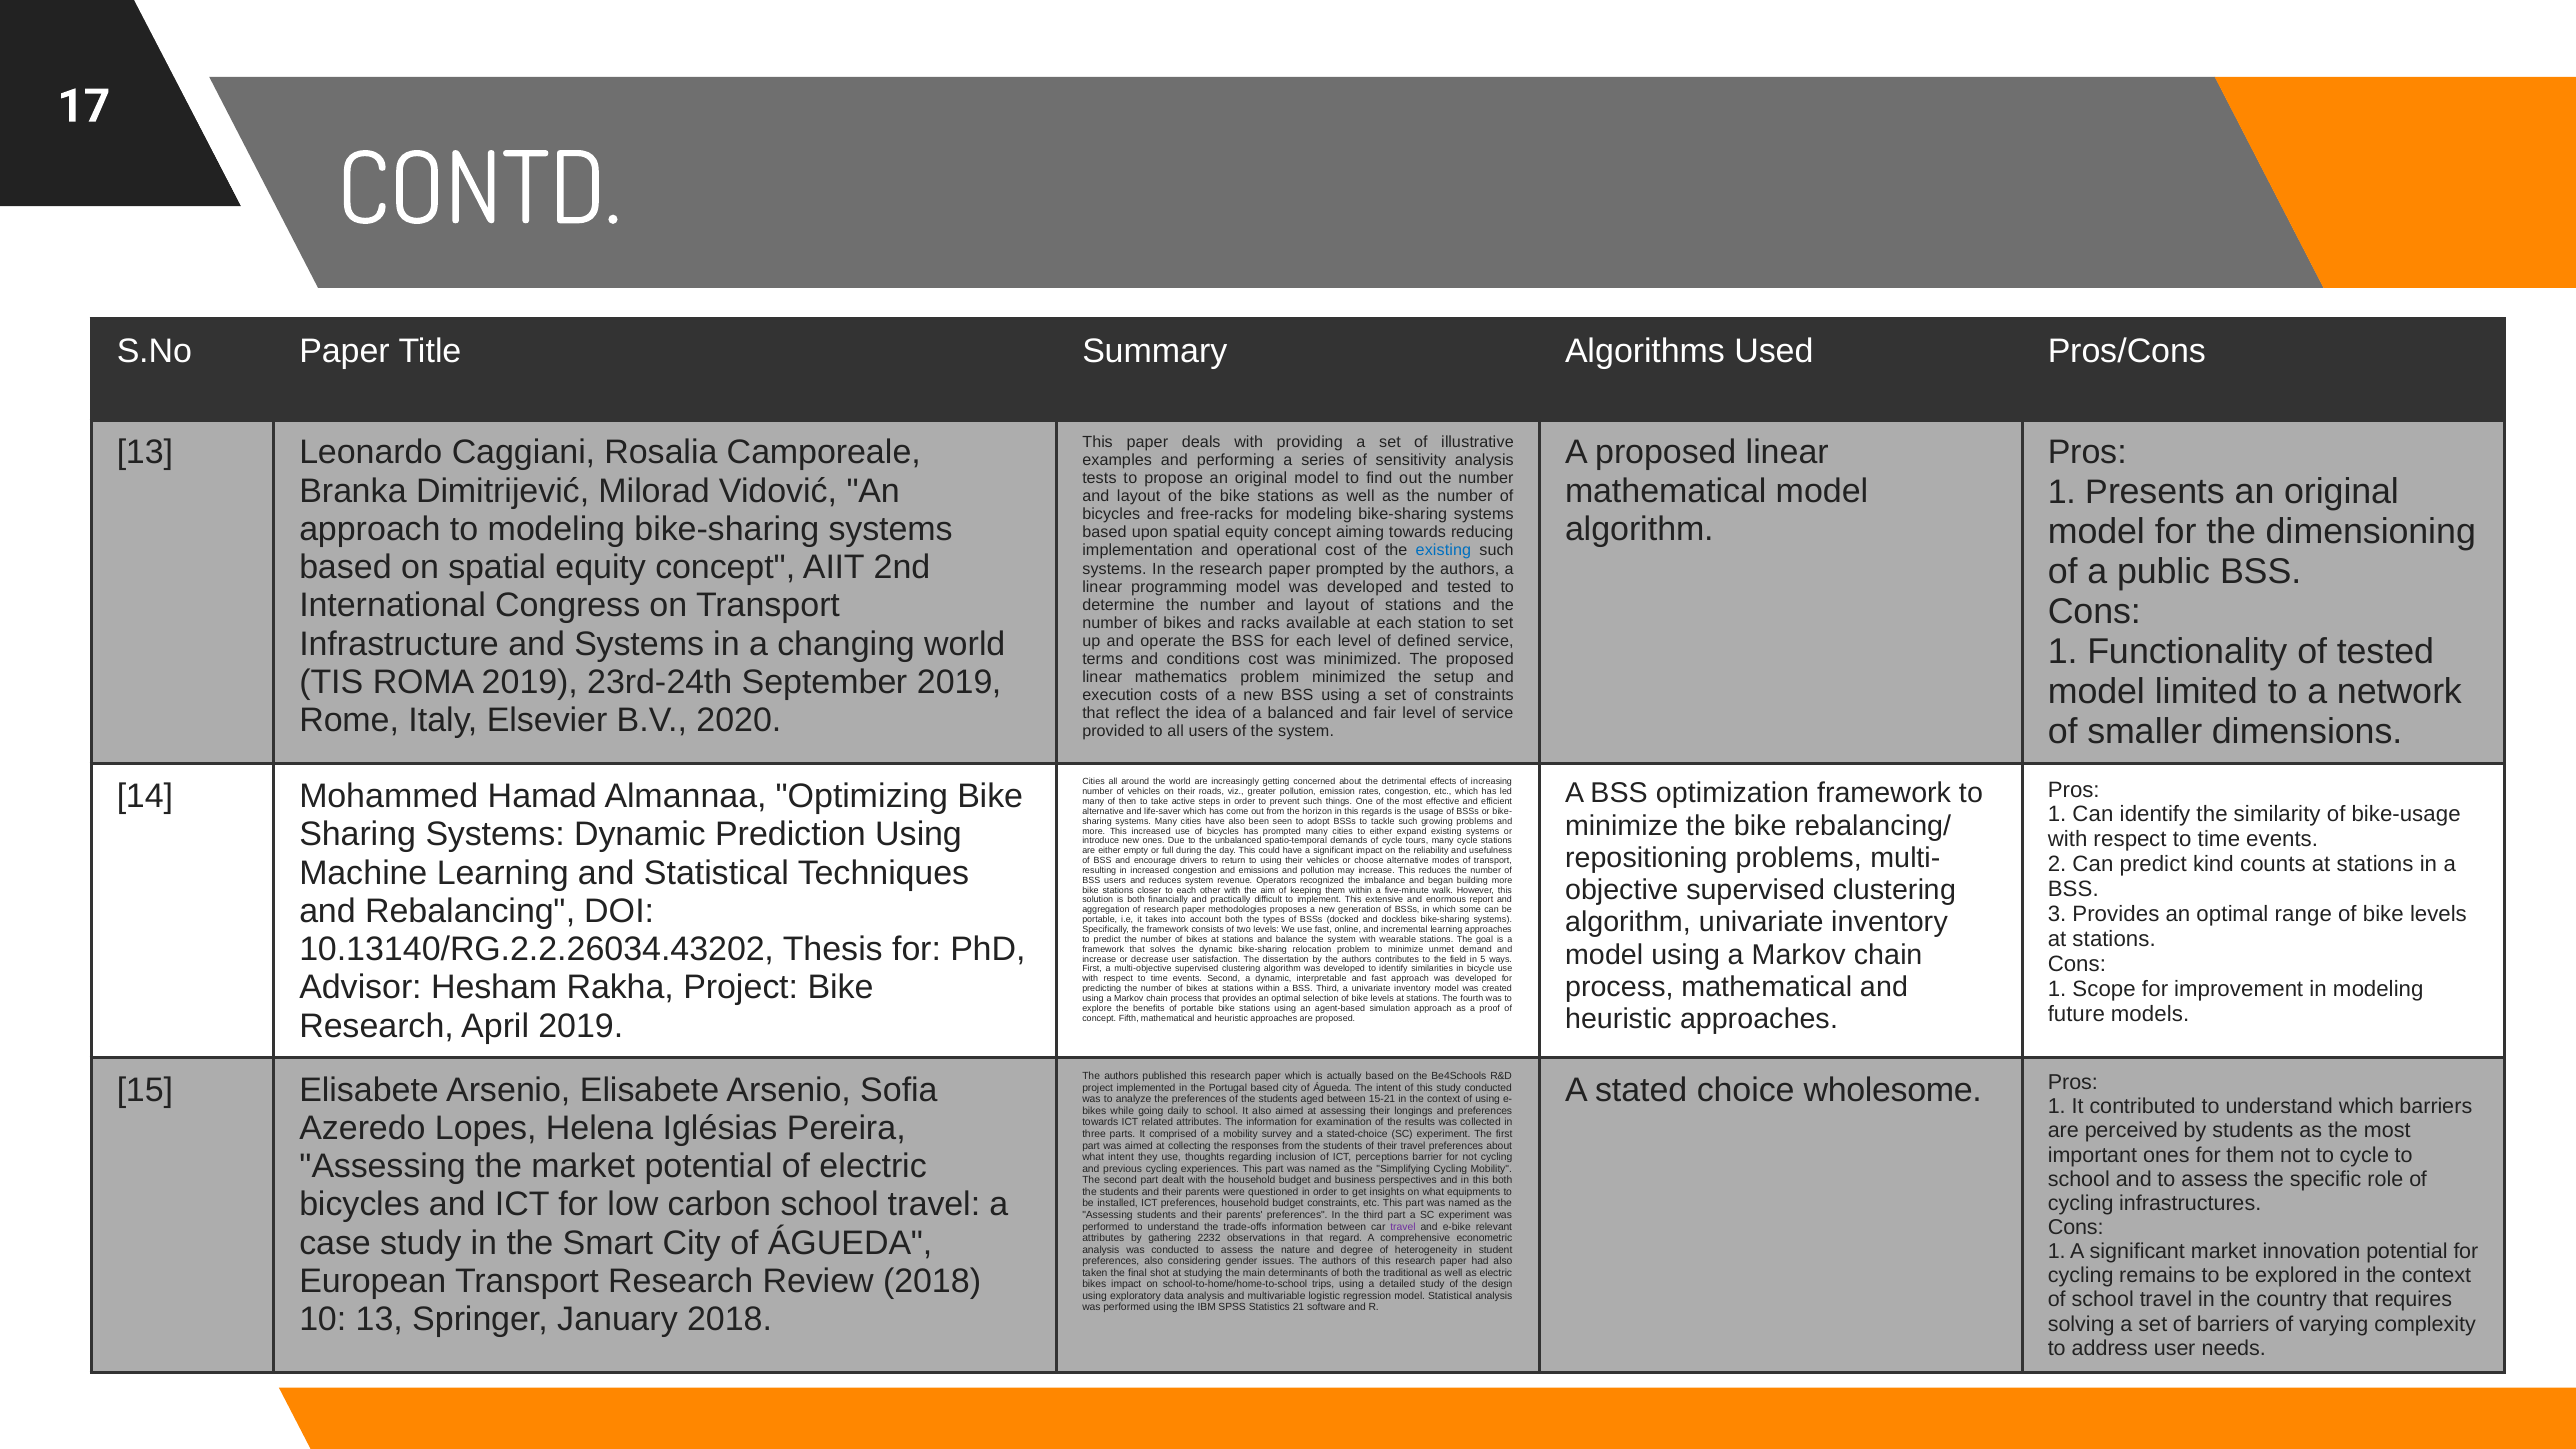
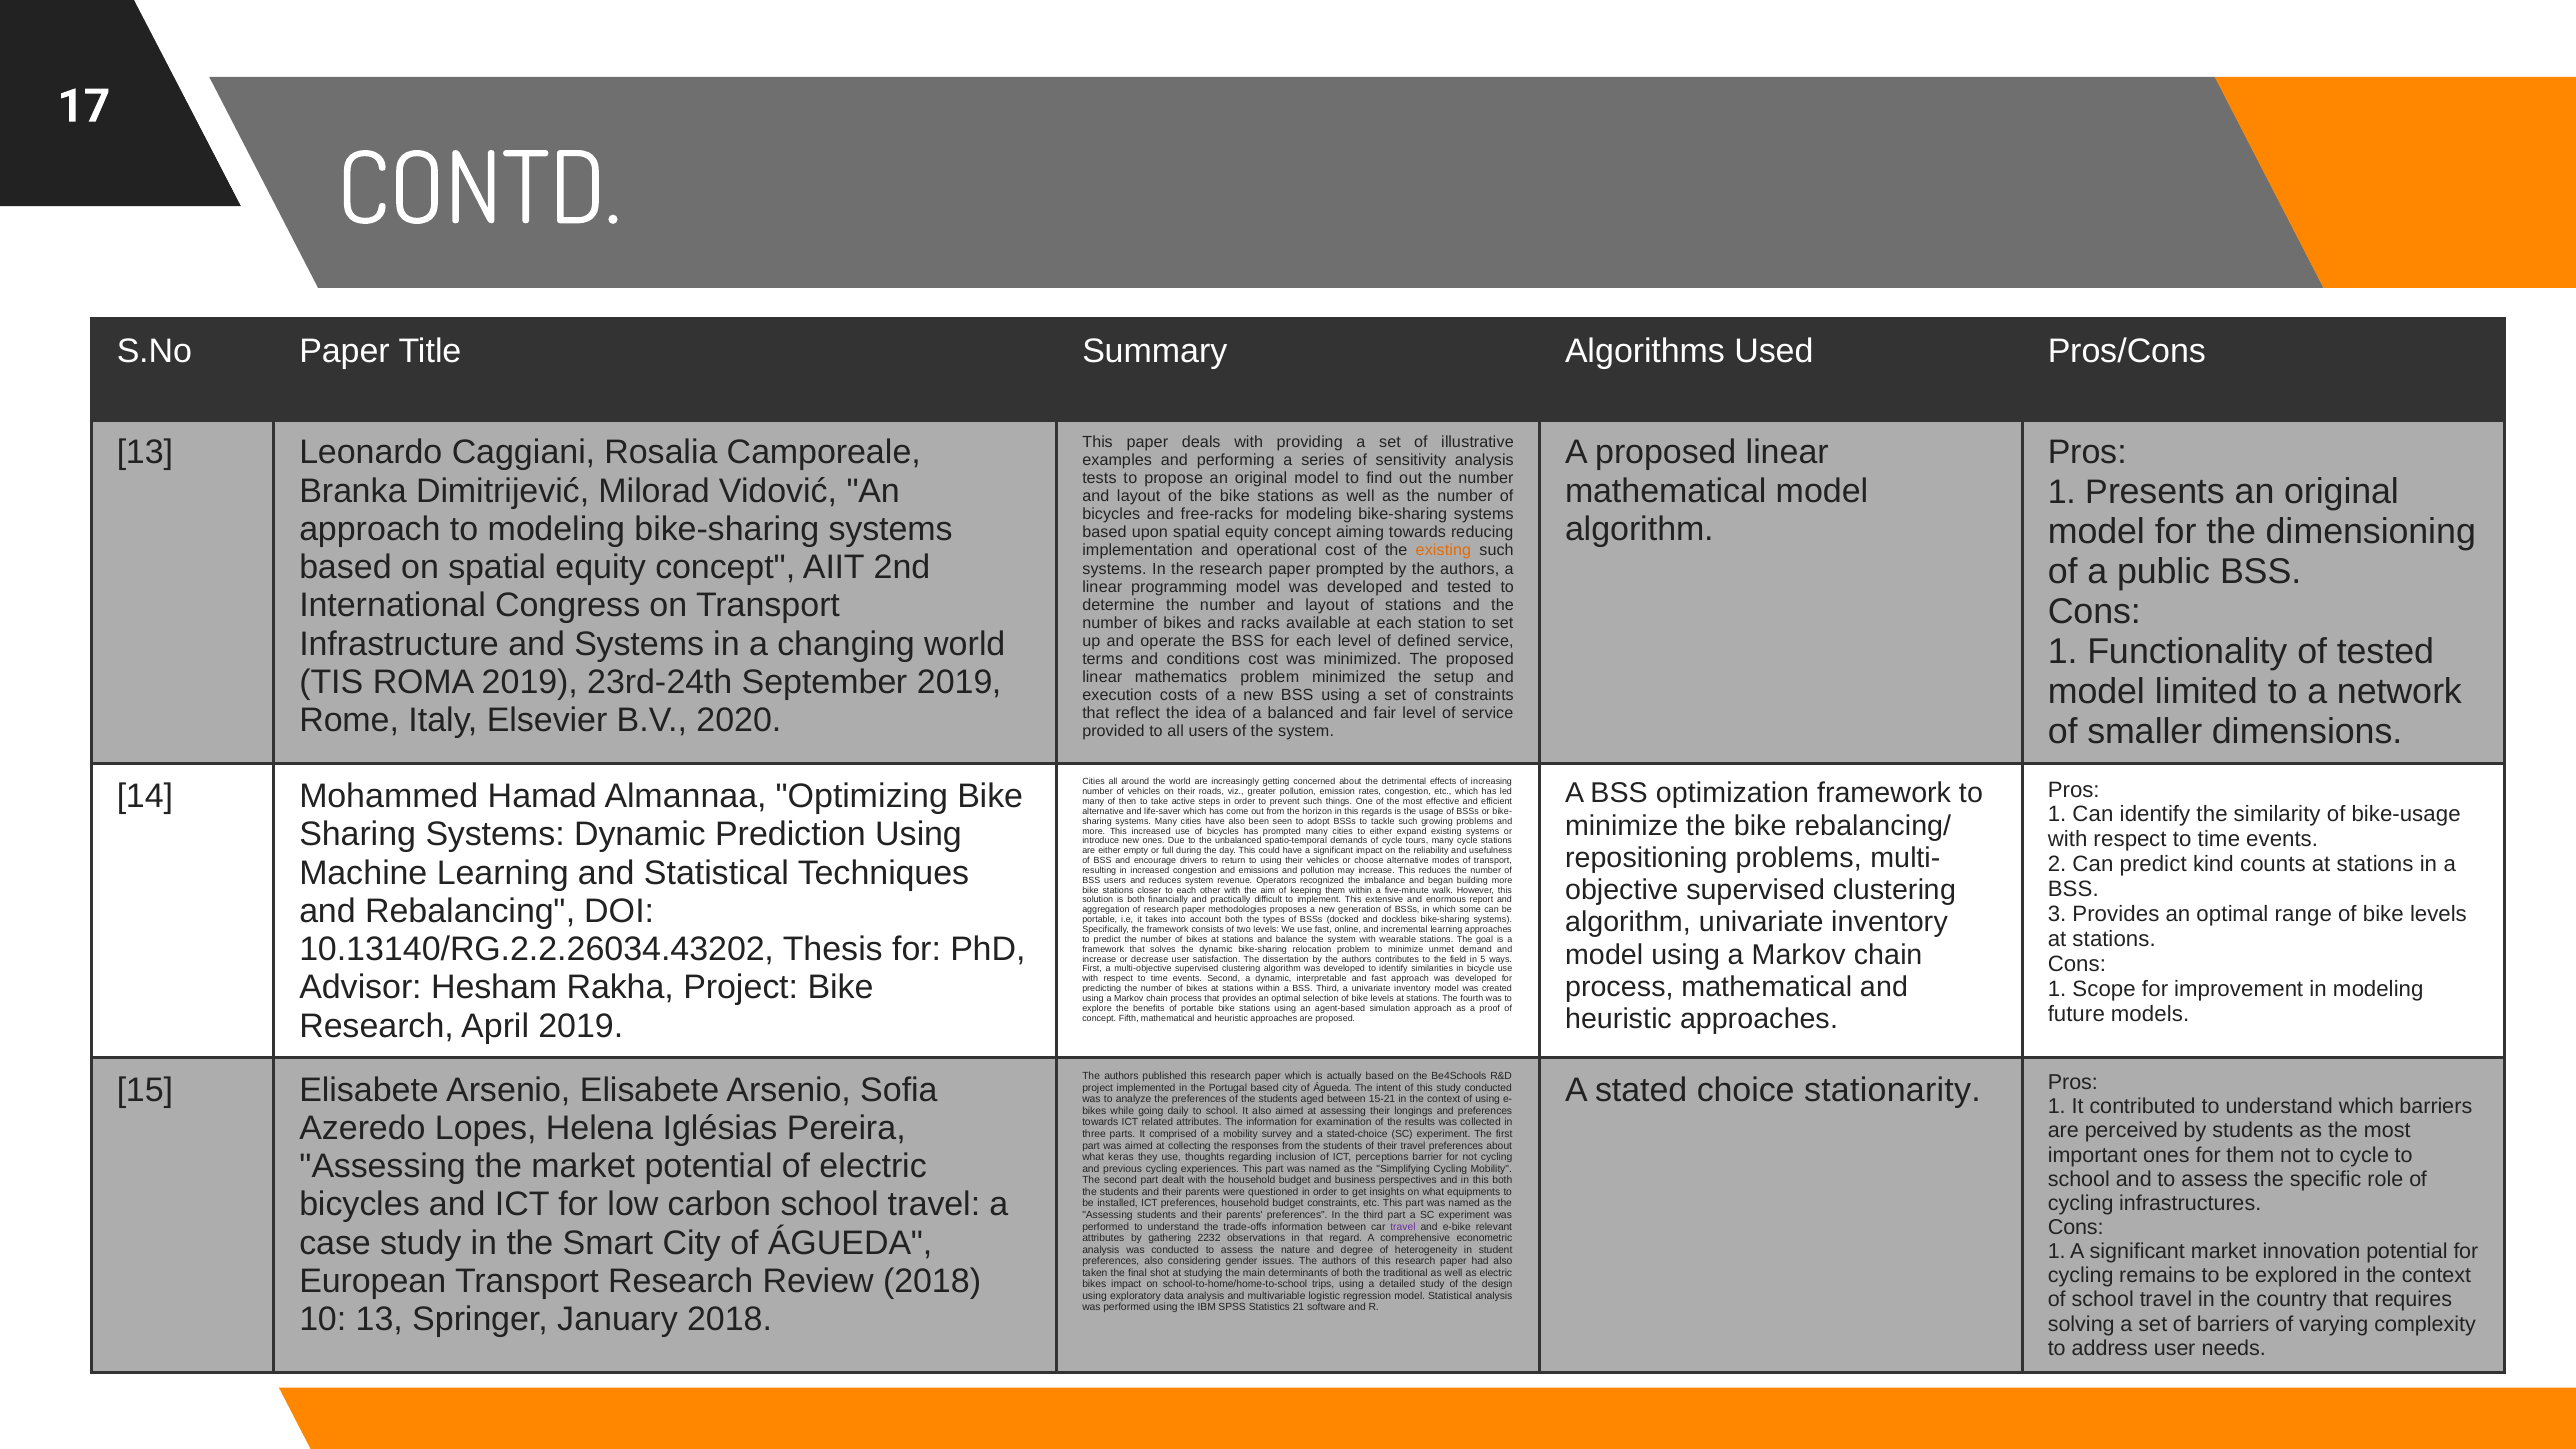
existing at (1443, 551) colour: blue -> orange
wholesome: wholesome -> stationarity
what intent: intent -> keras
